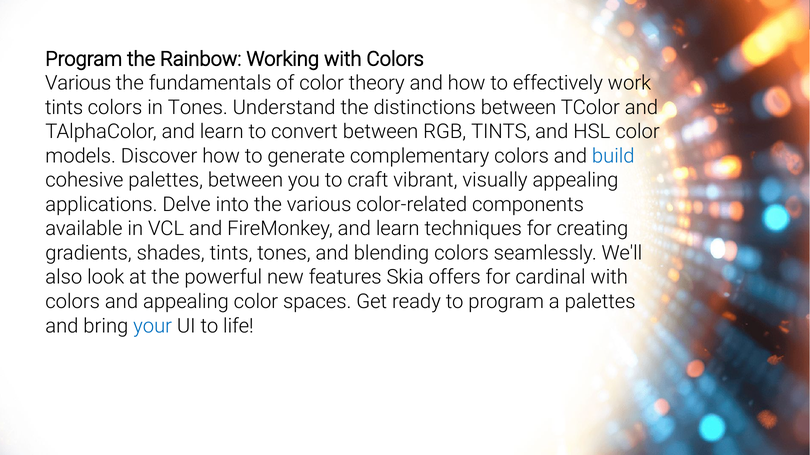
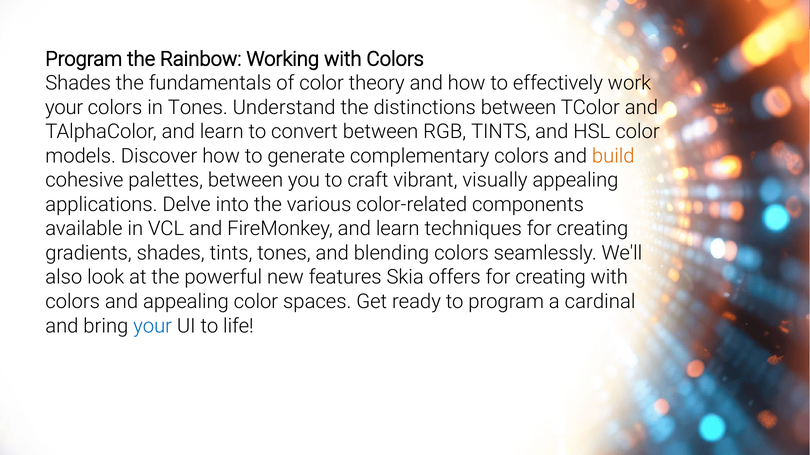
Various at (78, 83): Various -> Shades
tints at (64, 108): tints -> your
build colour: blue -> orange
offers for cardinal: cardinal -> creating
a palettes: palettes -> cardinal
